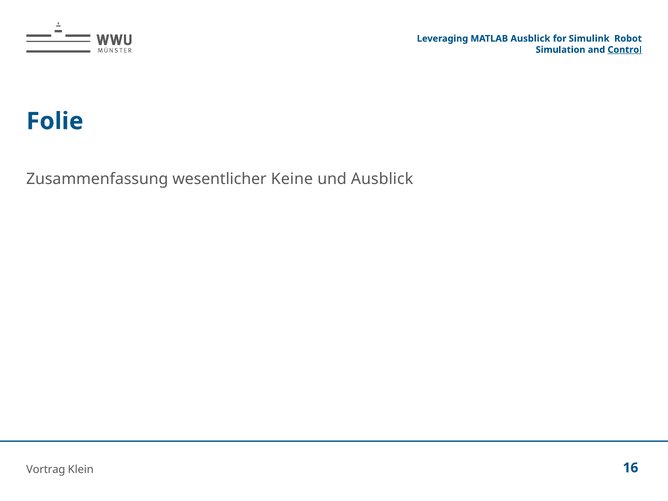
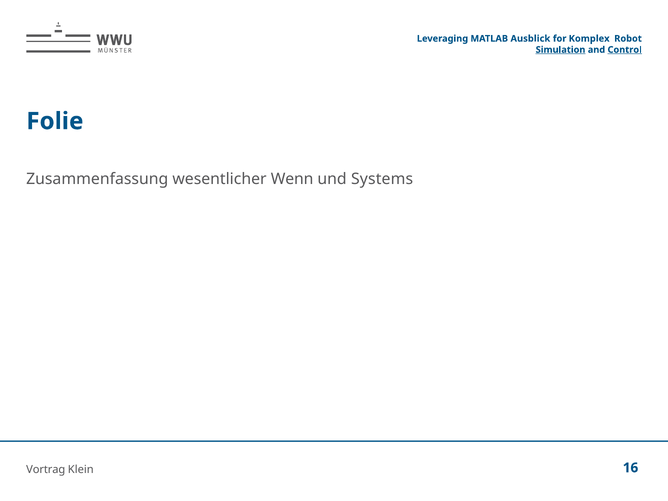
Simulink: Simulink -> Komplex
Simulation underline: none -> present
Keine: Keine -> Wenn
und Ausblick: Ausblick -> Systems
